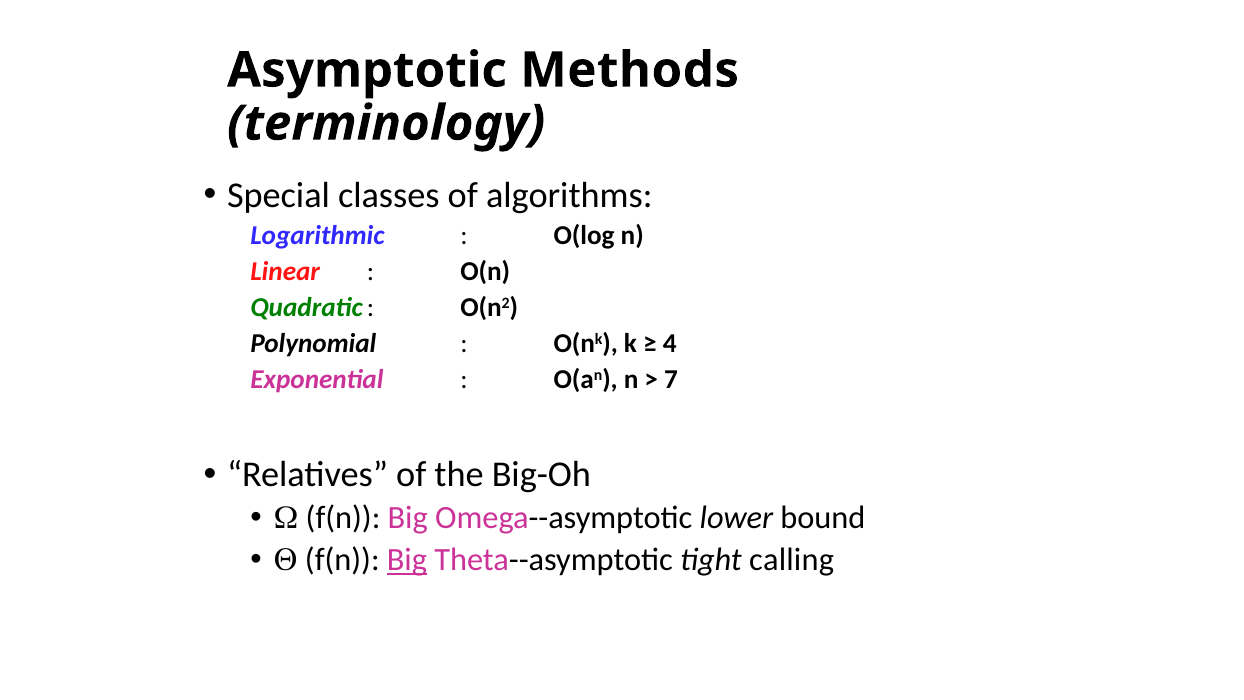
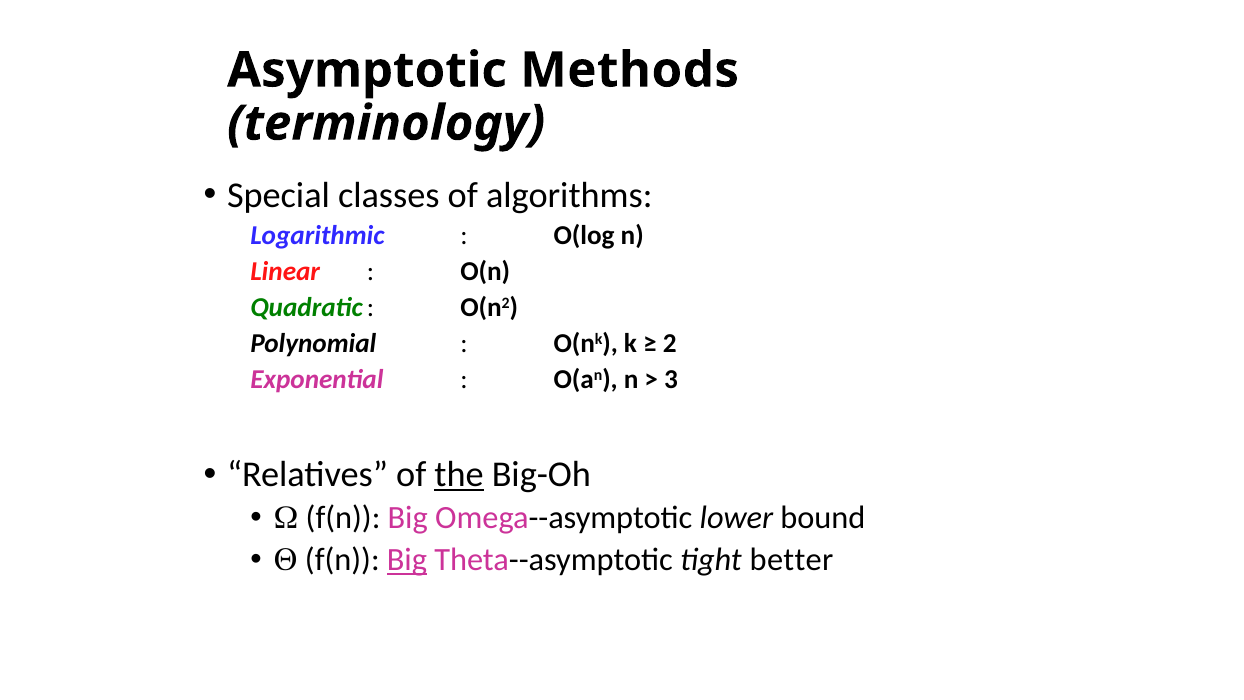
4: 4 -> 2
7: 7 -> 3
the underline: none -> present
calling: calling -> better
